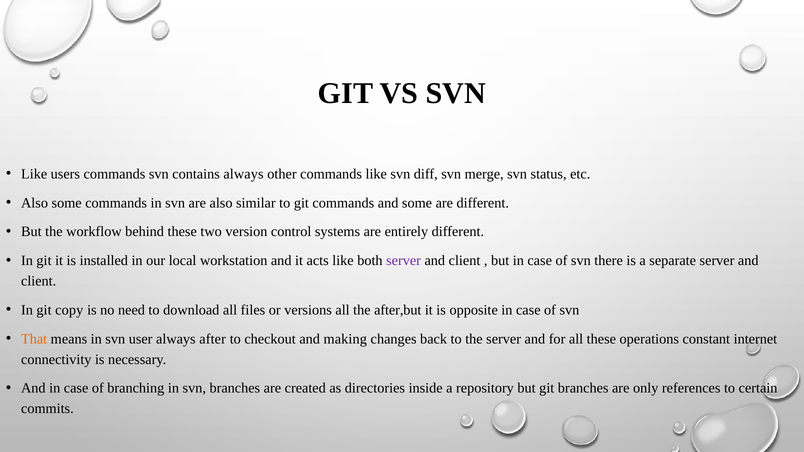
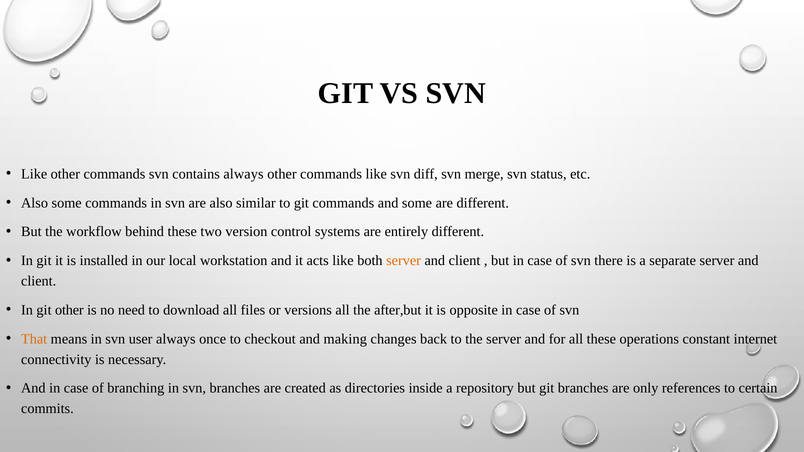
Like users: users -> other
server at (404, 261) colour: purple -> orange
git copy: copy -> other
after: after -> once
